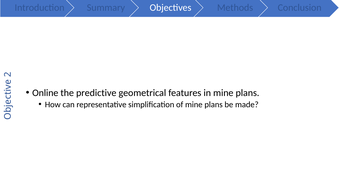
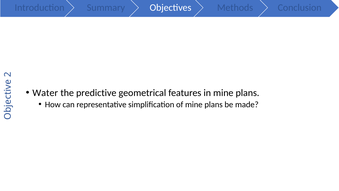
Online: Online -> Water
